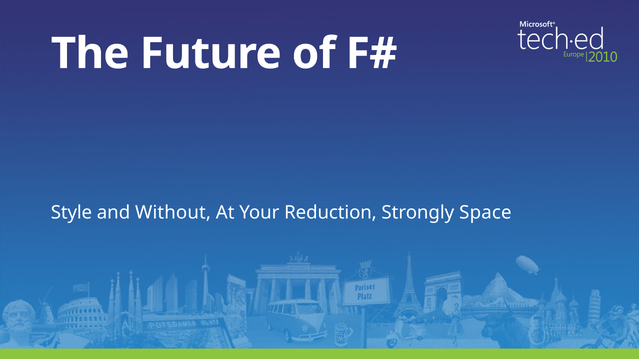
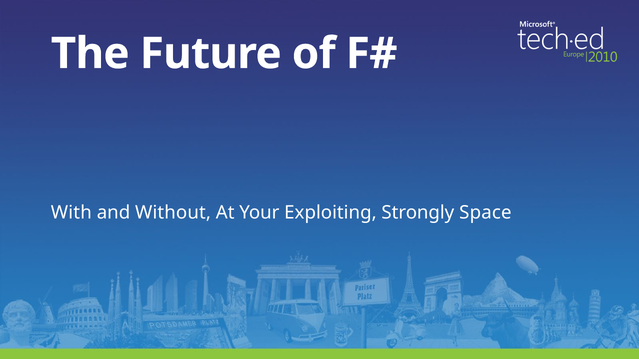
Style: Style -> With
Reduction: Reduction -> Exploiting
